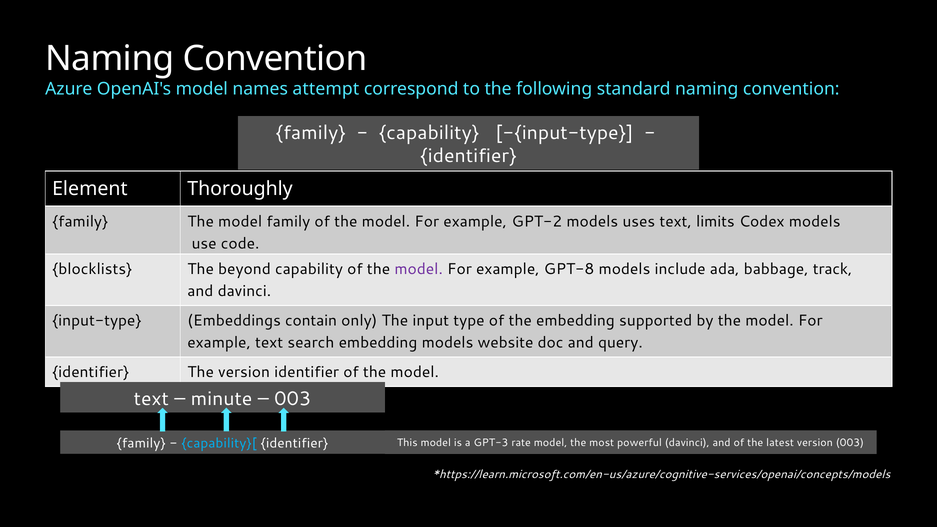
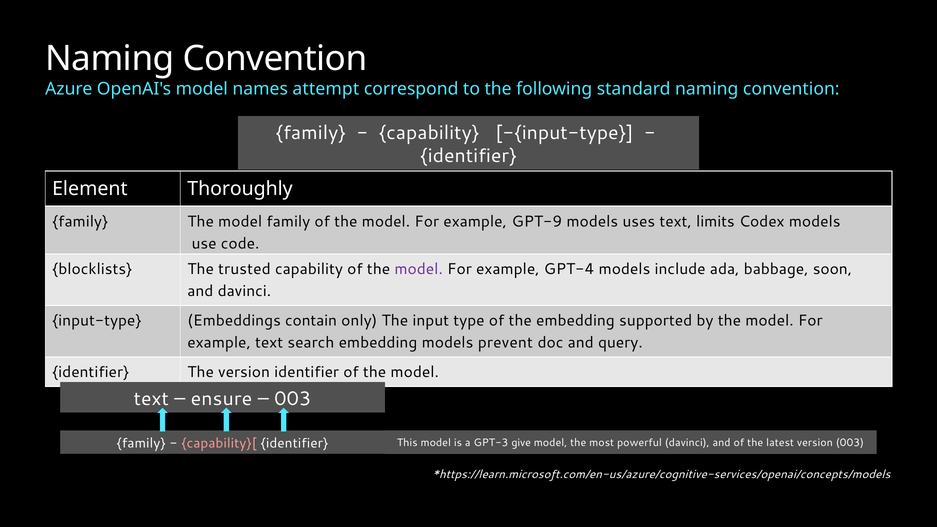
GPT-2: GPT-2 -> GPT-9
beyond: beyond -> trusted
GPT-8: GPT-8 -> GPT-4
track: track -> soon
website: website -> prevent
minute: minute -> ensure
capability}[ colour: light blue -> pink
rate: rate -> give
